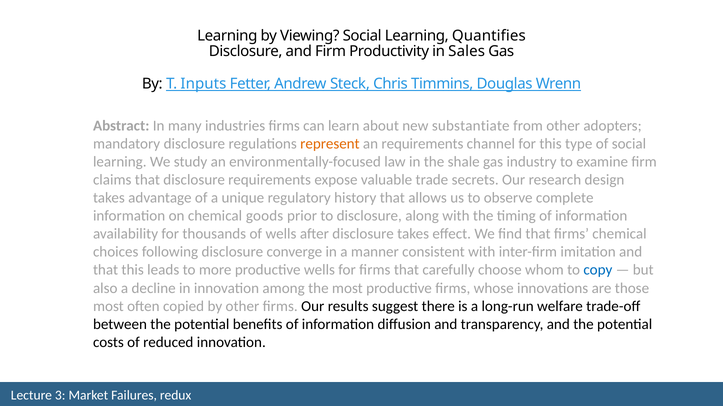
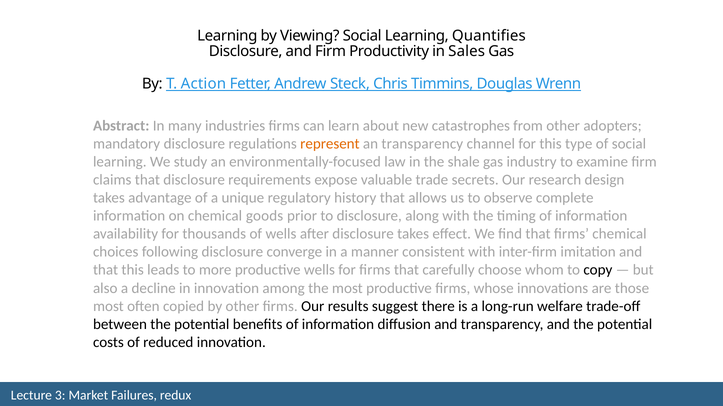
Inputs: Inputs -> Action
substantiate: substantiate -> catastrophes
an requirements: requirements -> transparency
copy colour: blue -> black
